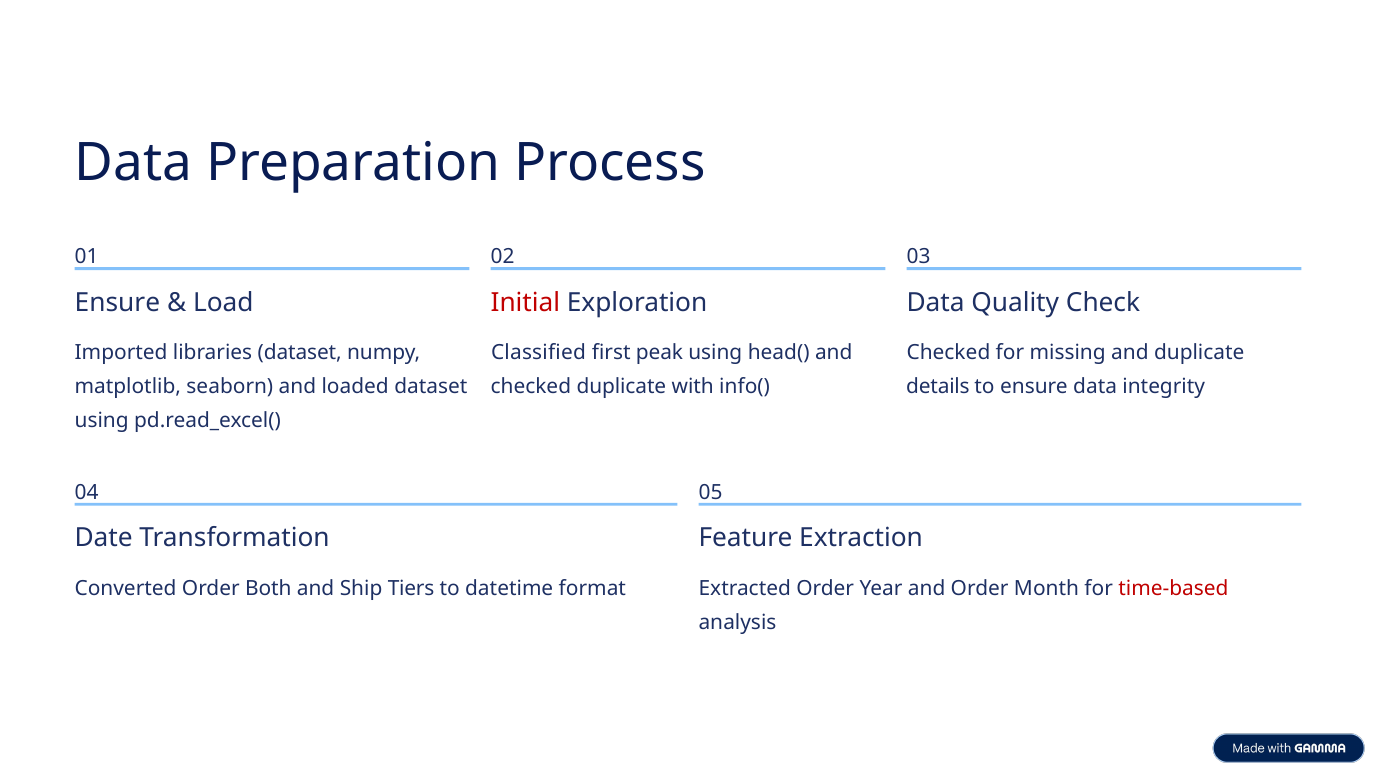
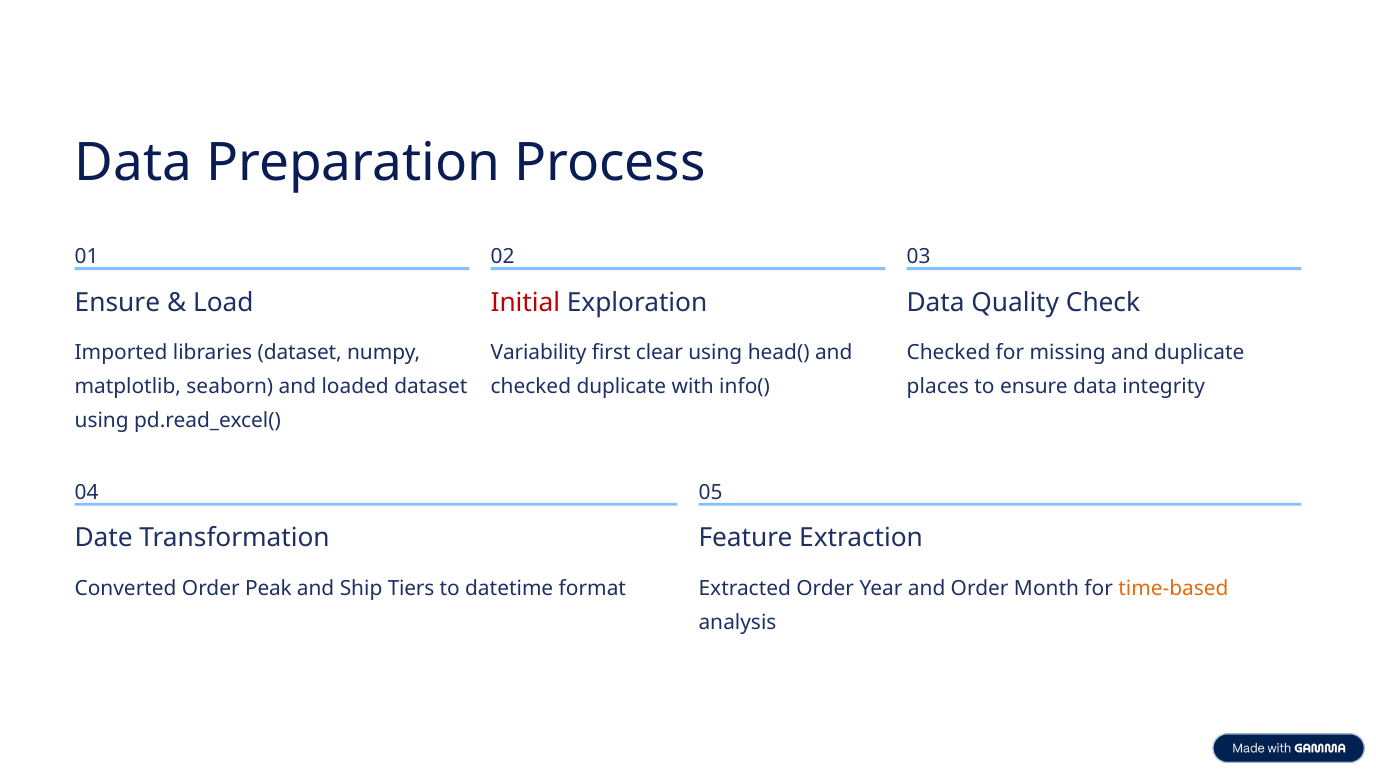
Classified: Classified -> Variability
peak: peak -> clear
details: details -> places
Both: Both -> Peak
time-based colour: red -> orange
